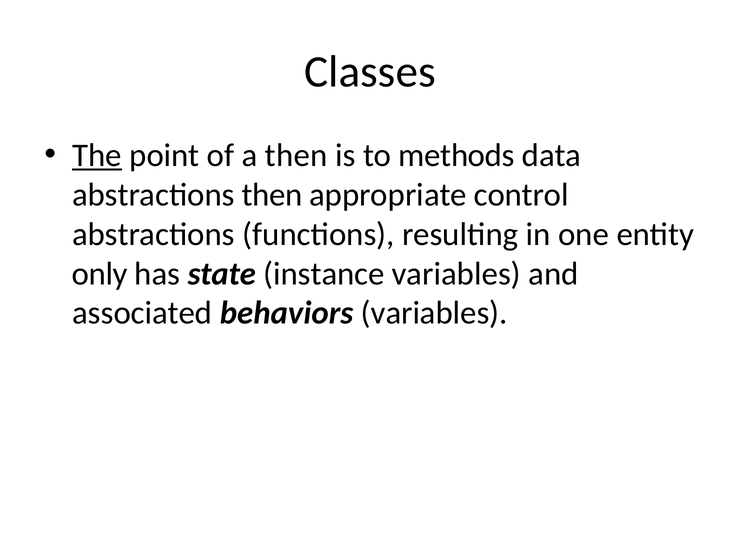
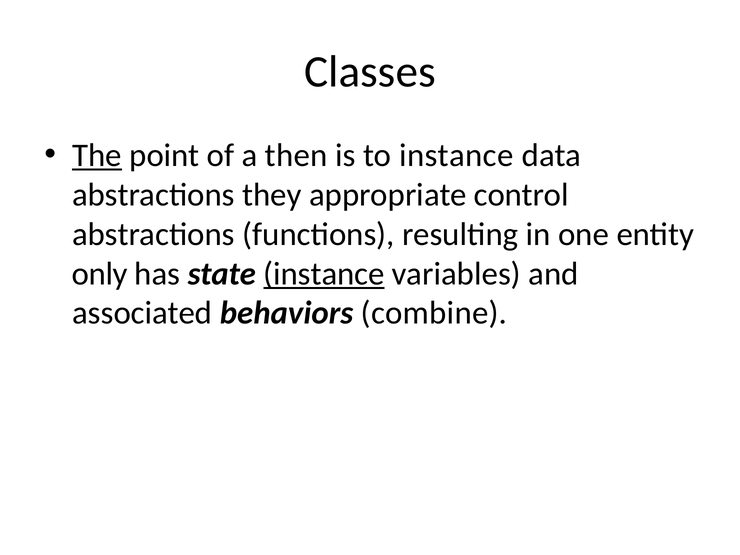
to methods: methods -> instance
abstractions then: then -> they
instance at (324, 274) underline: none -> present
behaviors variables: variables -> combine
